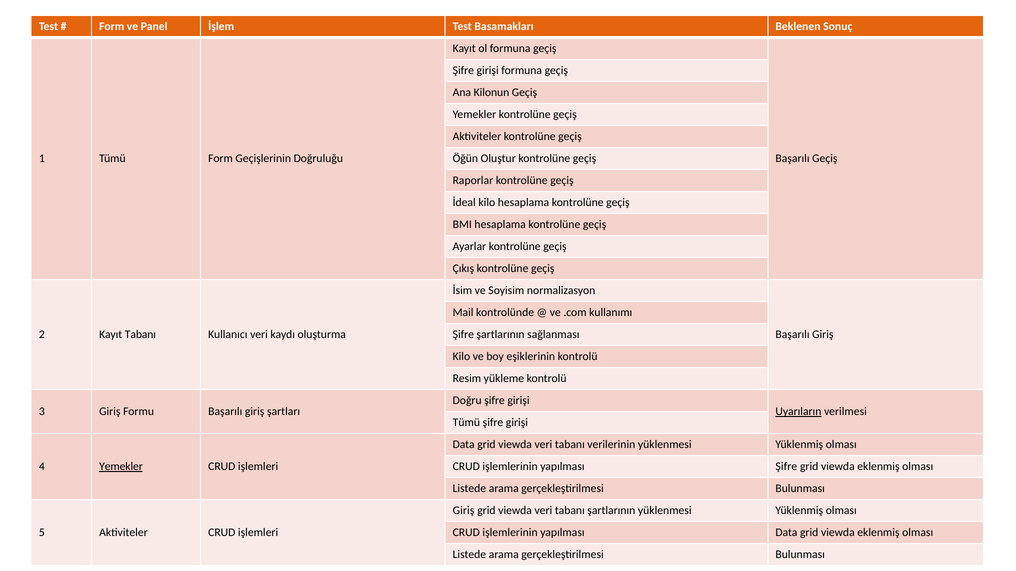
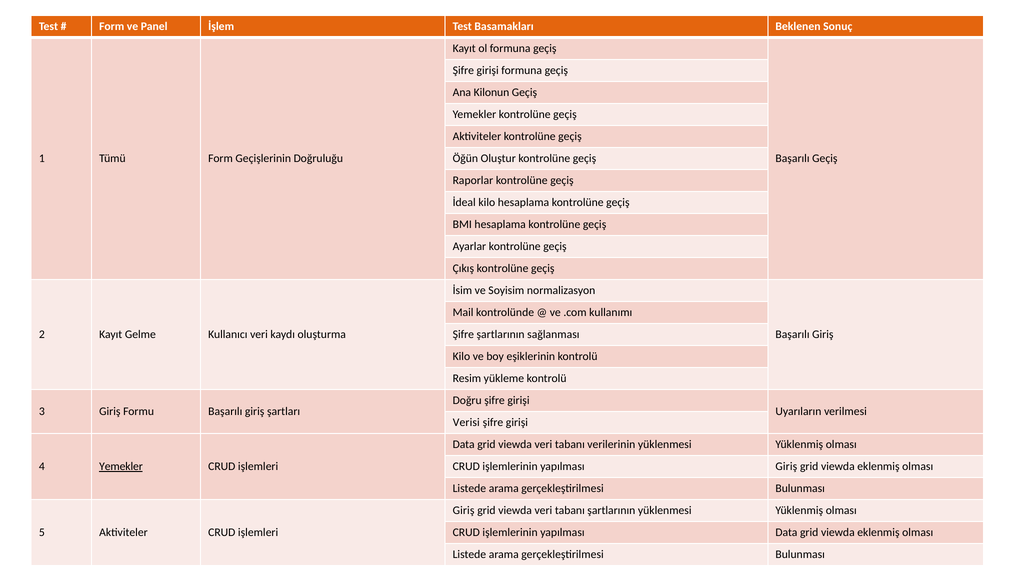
Kayıt Tabanı: Tabanı -> Gelme
Uyarıların underline: present -> none
Tümü at (466, 423): Tümü -> Verisi
yapılması Şifre: Şifre -> Giriş
